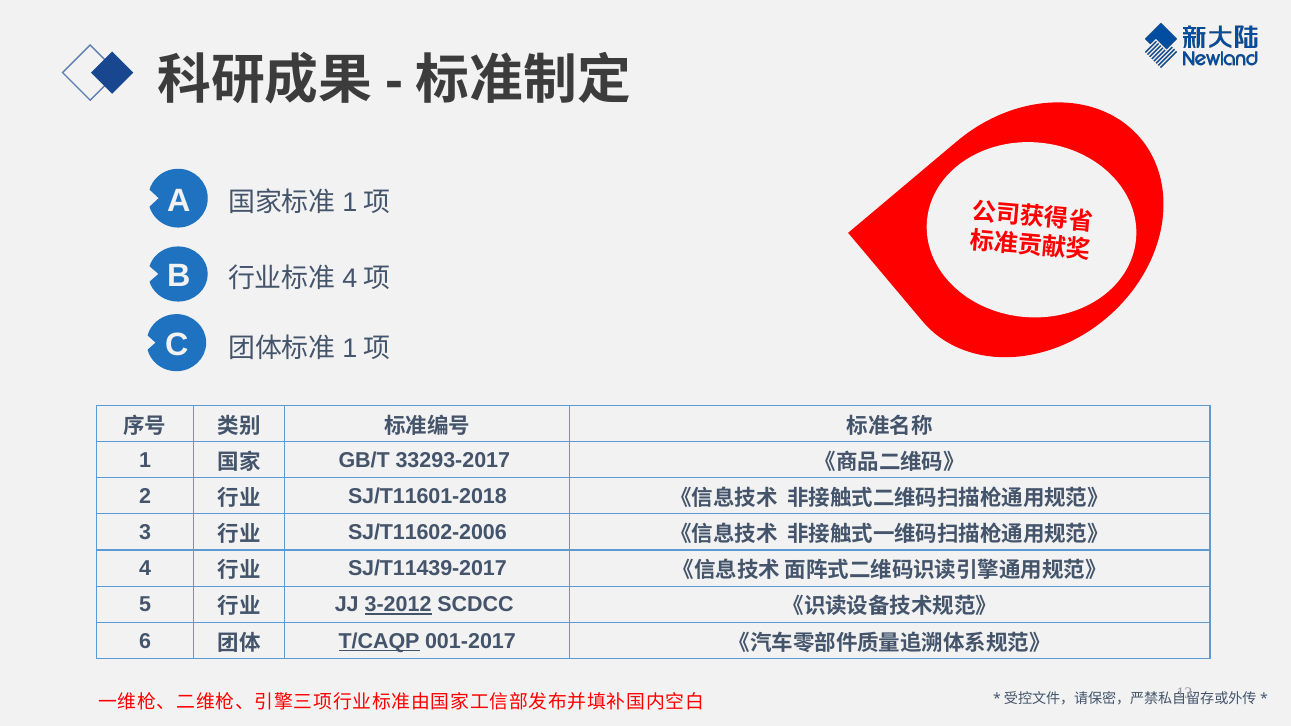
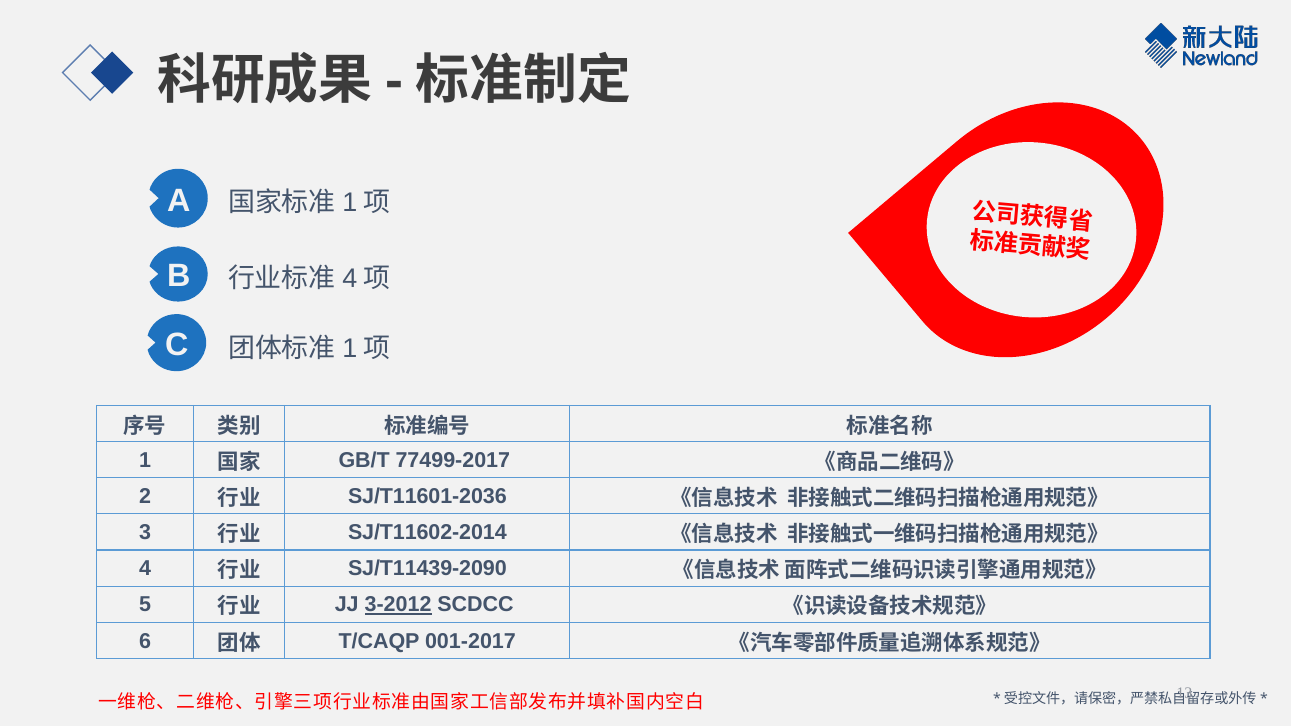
33293-2017: 33293-2017 -> 77499-2017
SJ/T11601-2018: SJ/T11601-2018 -> SJ/T11601-2036
SJ/T11602-2006: SJ/T11602-2006 -> SJ/T11602-2014
SJ/T11439-2017: SJ/T11439-2017 -> SJ/T11439-2090
T/CAQP underline: present -> none
